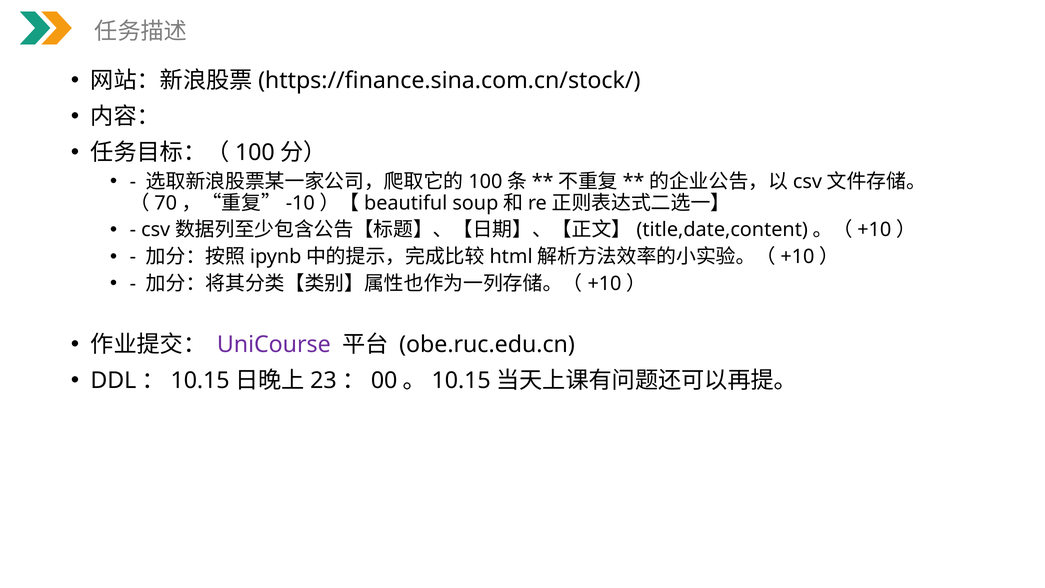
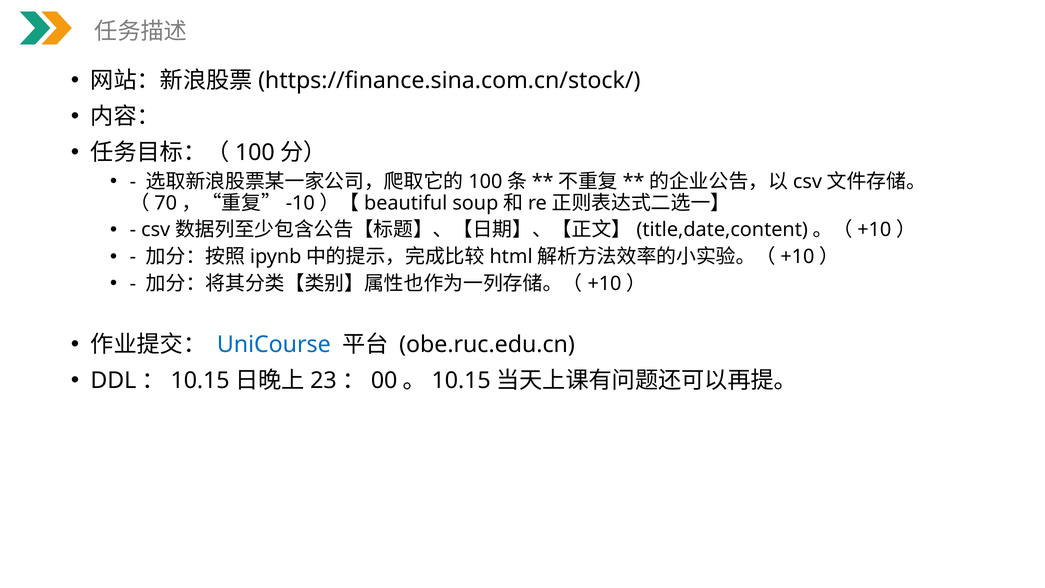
UniCourse colour: purple -> blue
